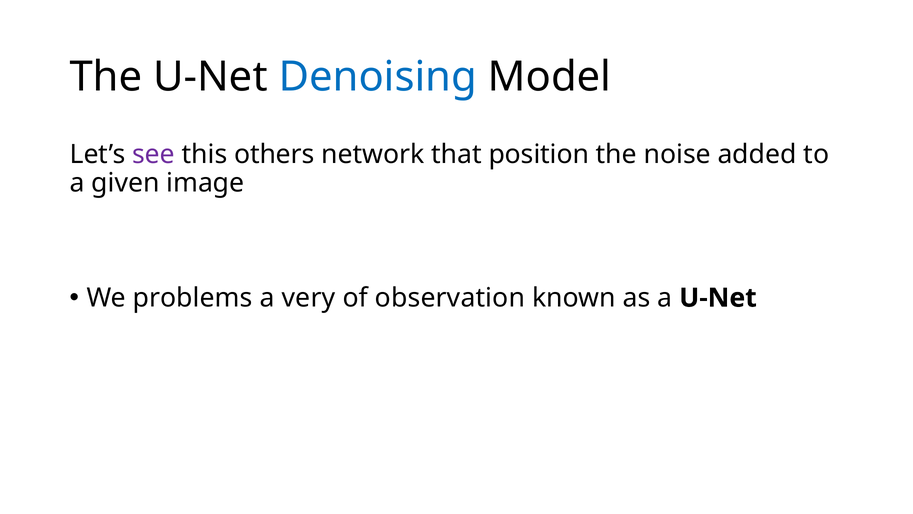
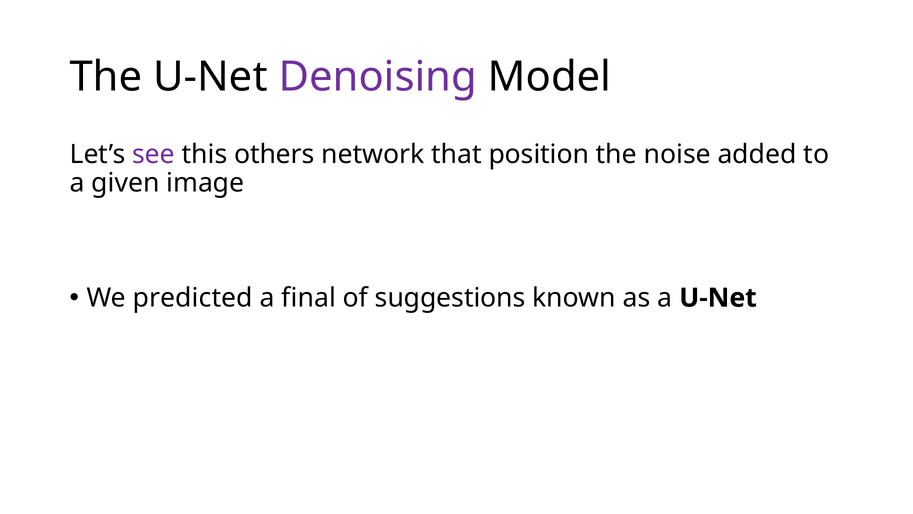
Denoising colour: blue -> purple
problems: problems -> predicted
very: very -> final
observation: observation -> suggestions
